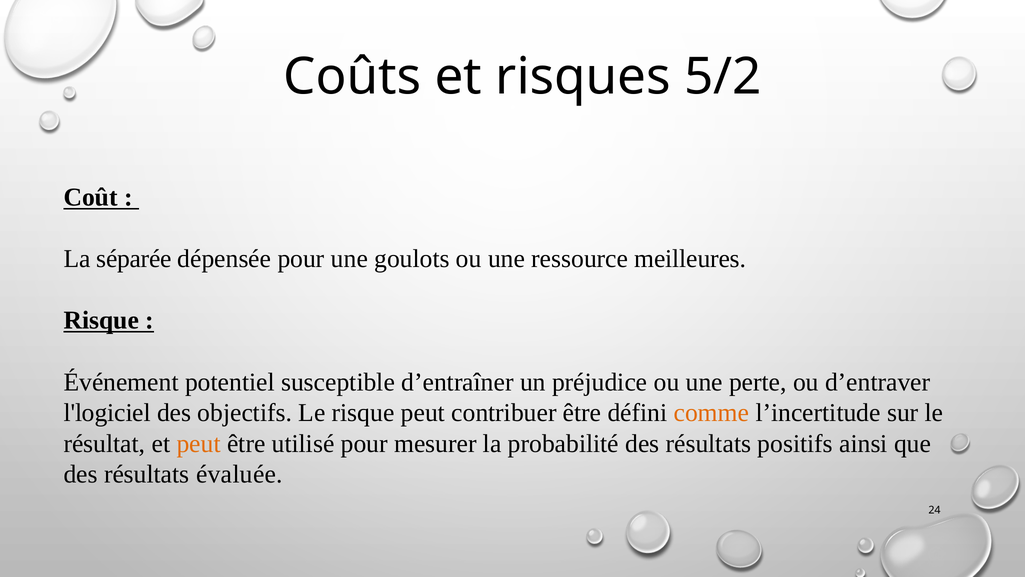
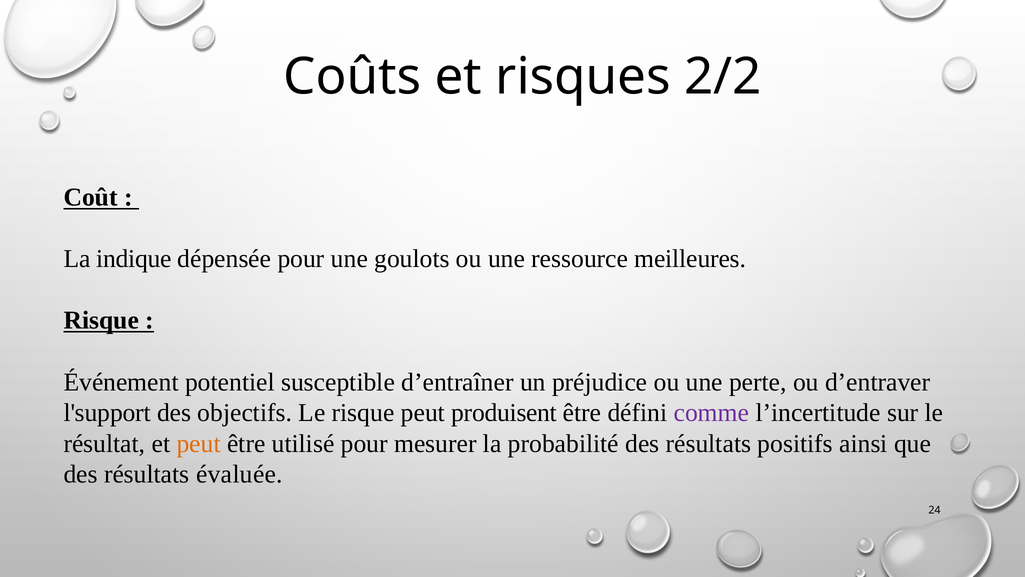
5/2: 5/2 -> 2/2
séparée: séparée -> indique
l'logiciel: l'logiciel -> l'support
contribuer: contribuer -> produisent
comme colour: orange -> purple
